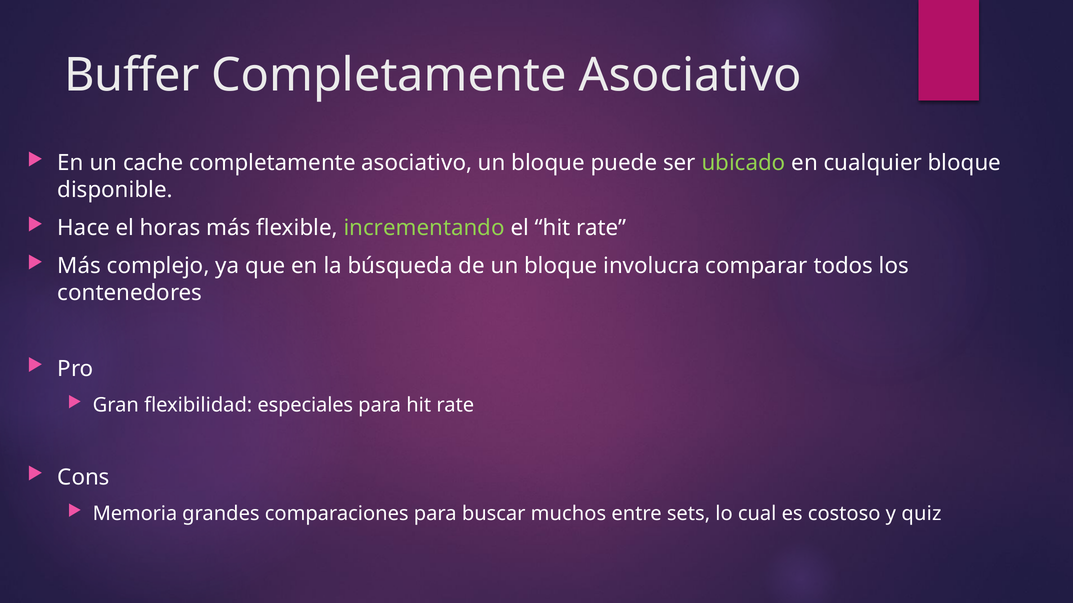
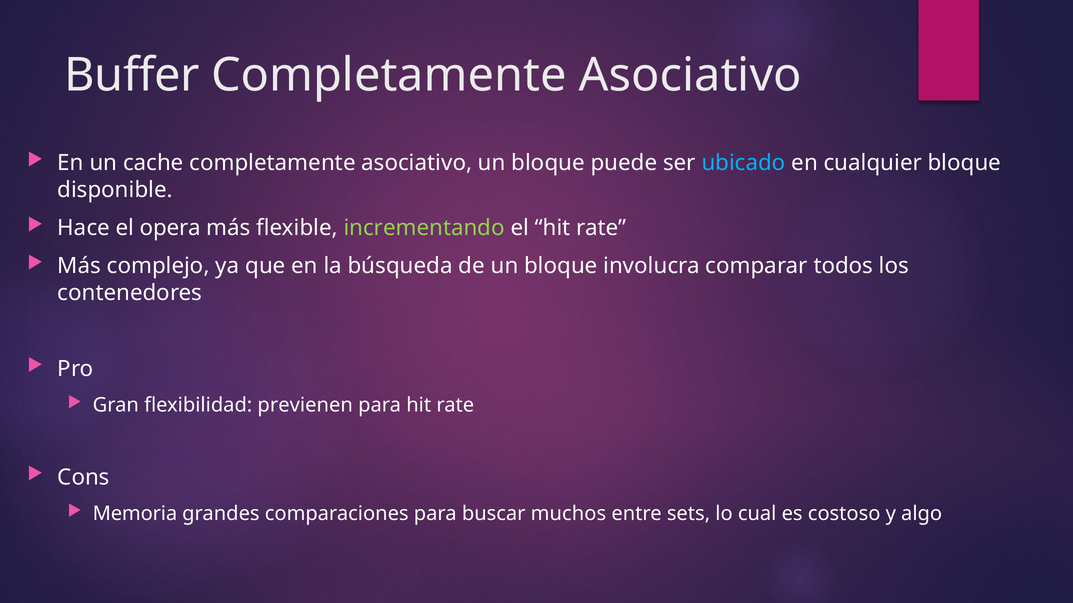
ubicado colour: light green -> light blue
horas: horas -> opera
especiales: especiales -> previenen
quiz: quiz -> algo
